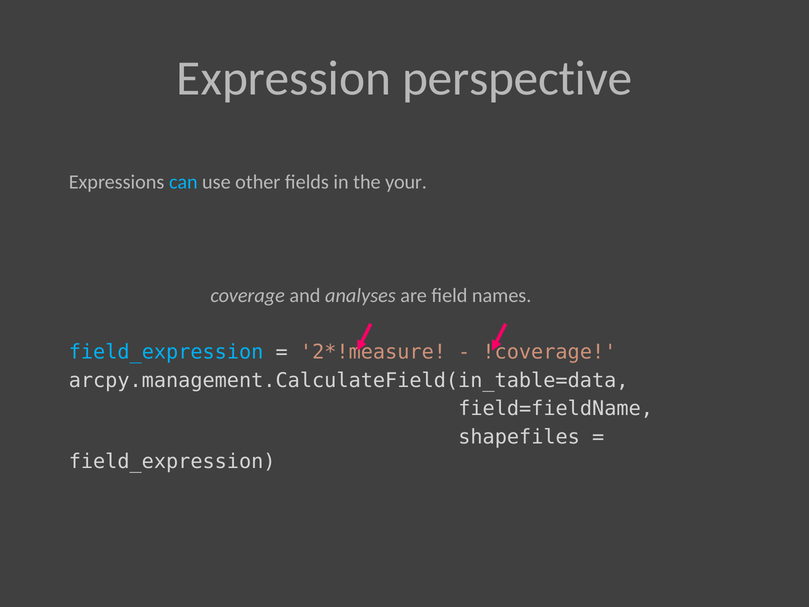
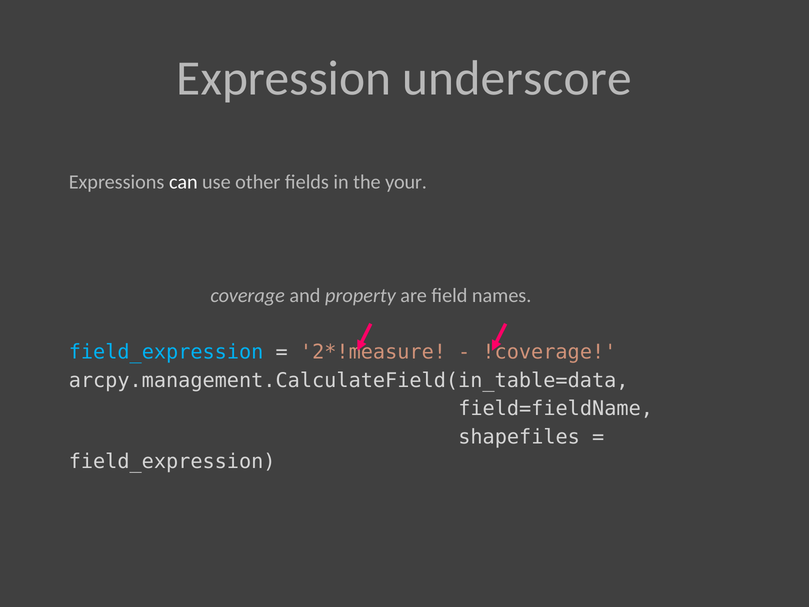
perspective: perspective -> underscore
can colour: light blue -> white
analyses: analyses -> property
